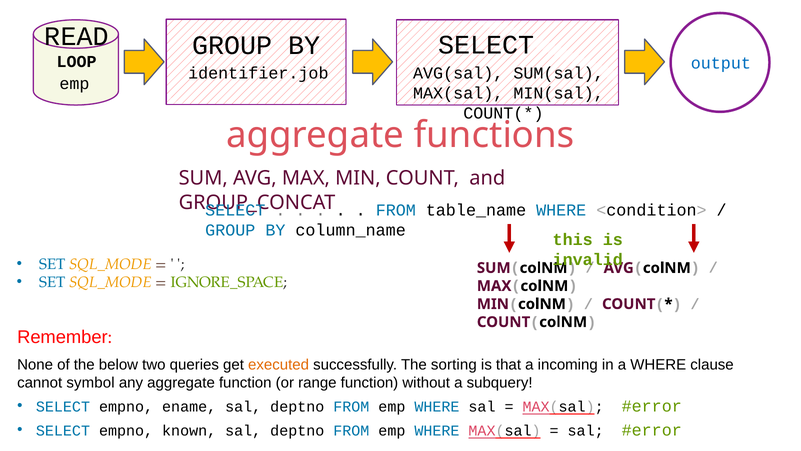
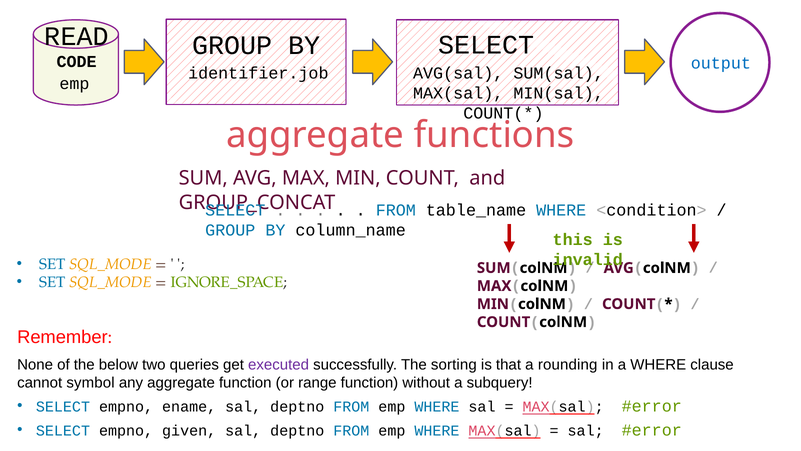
LOOP: LOOP -> CODE
executed colour: orange -> purple
incoming: incoming -> rounding
known: known -> given
